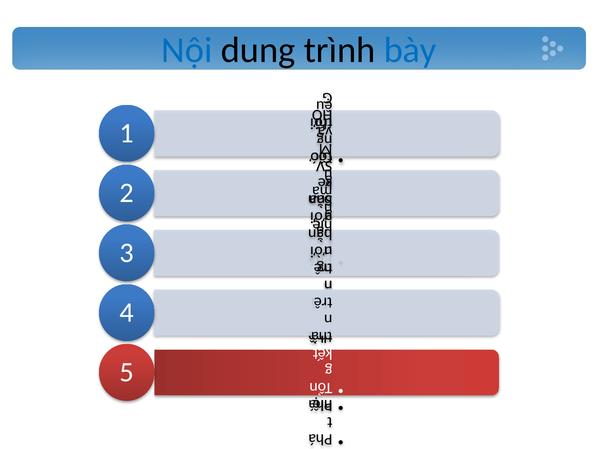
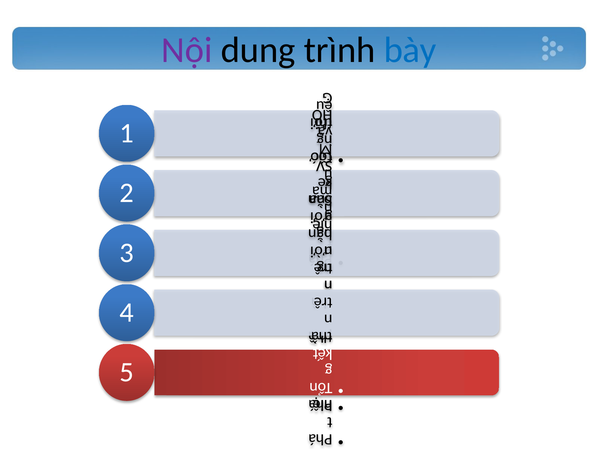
Nội colour: blue -> purple
